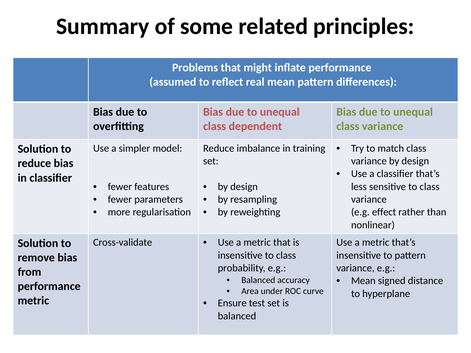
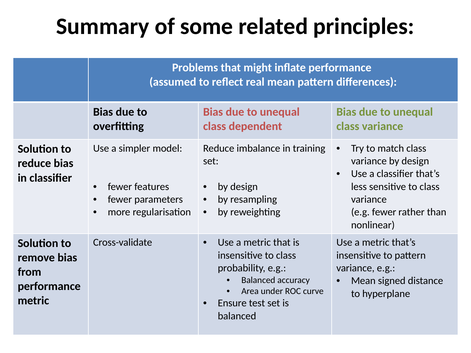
e.g effect: effect -> fewer
